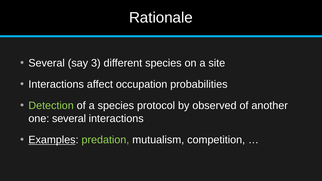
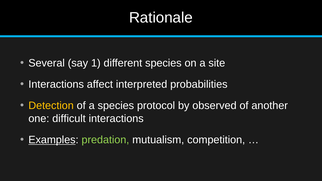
3: 3 -> 1
occupation: occupation -> interpreted
Detection colour: light green -> yellow
one several: several -> difficult
